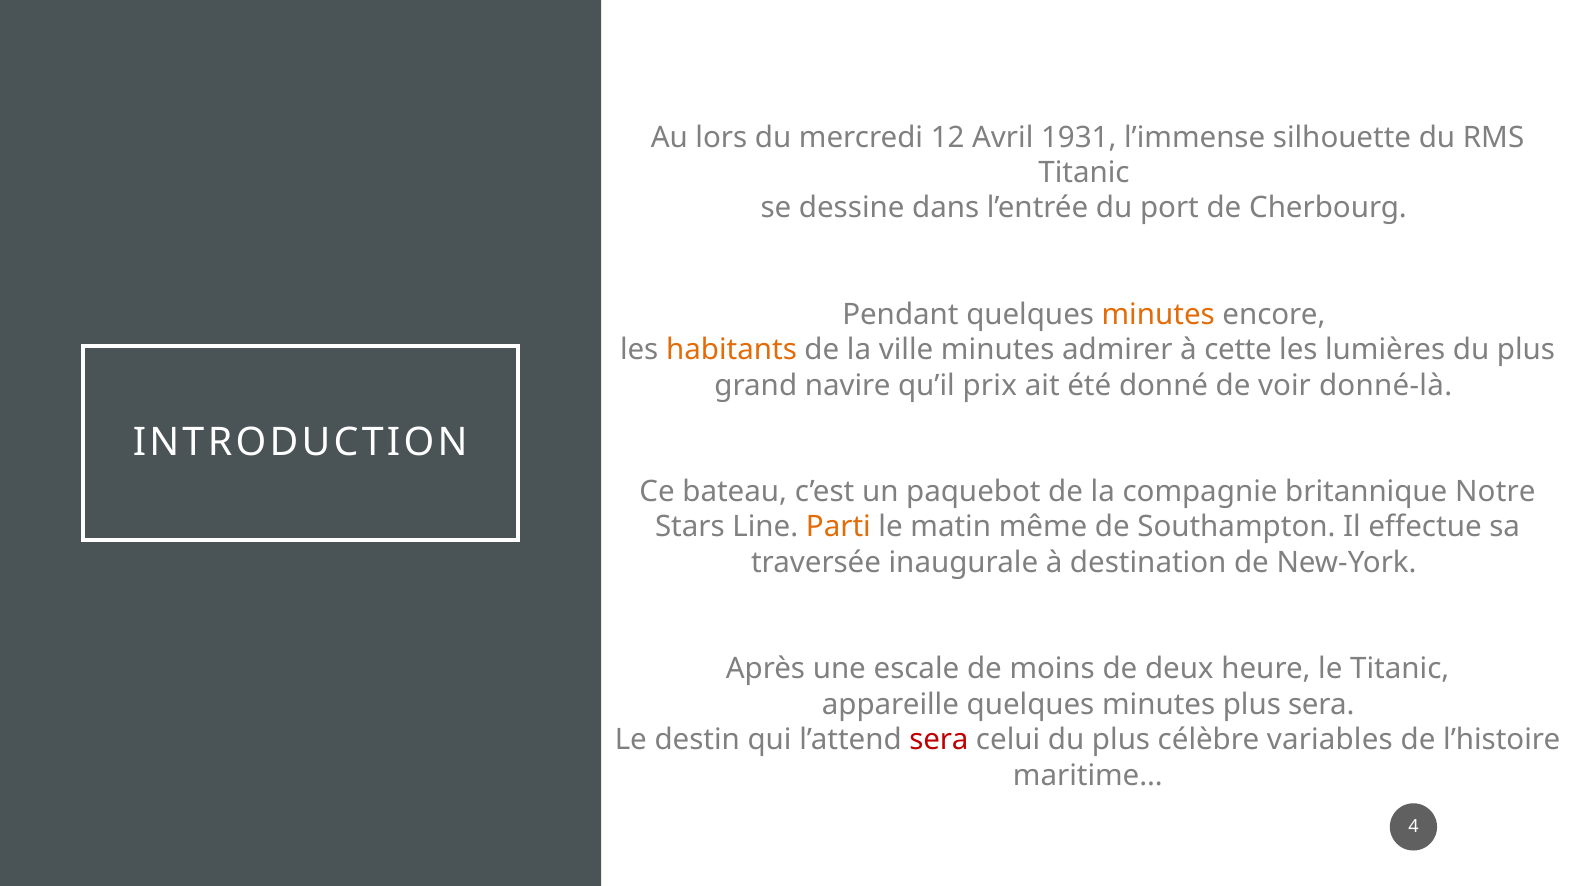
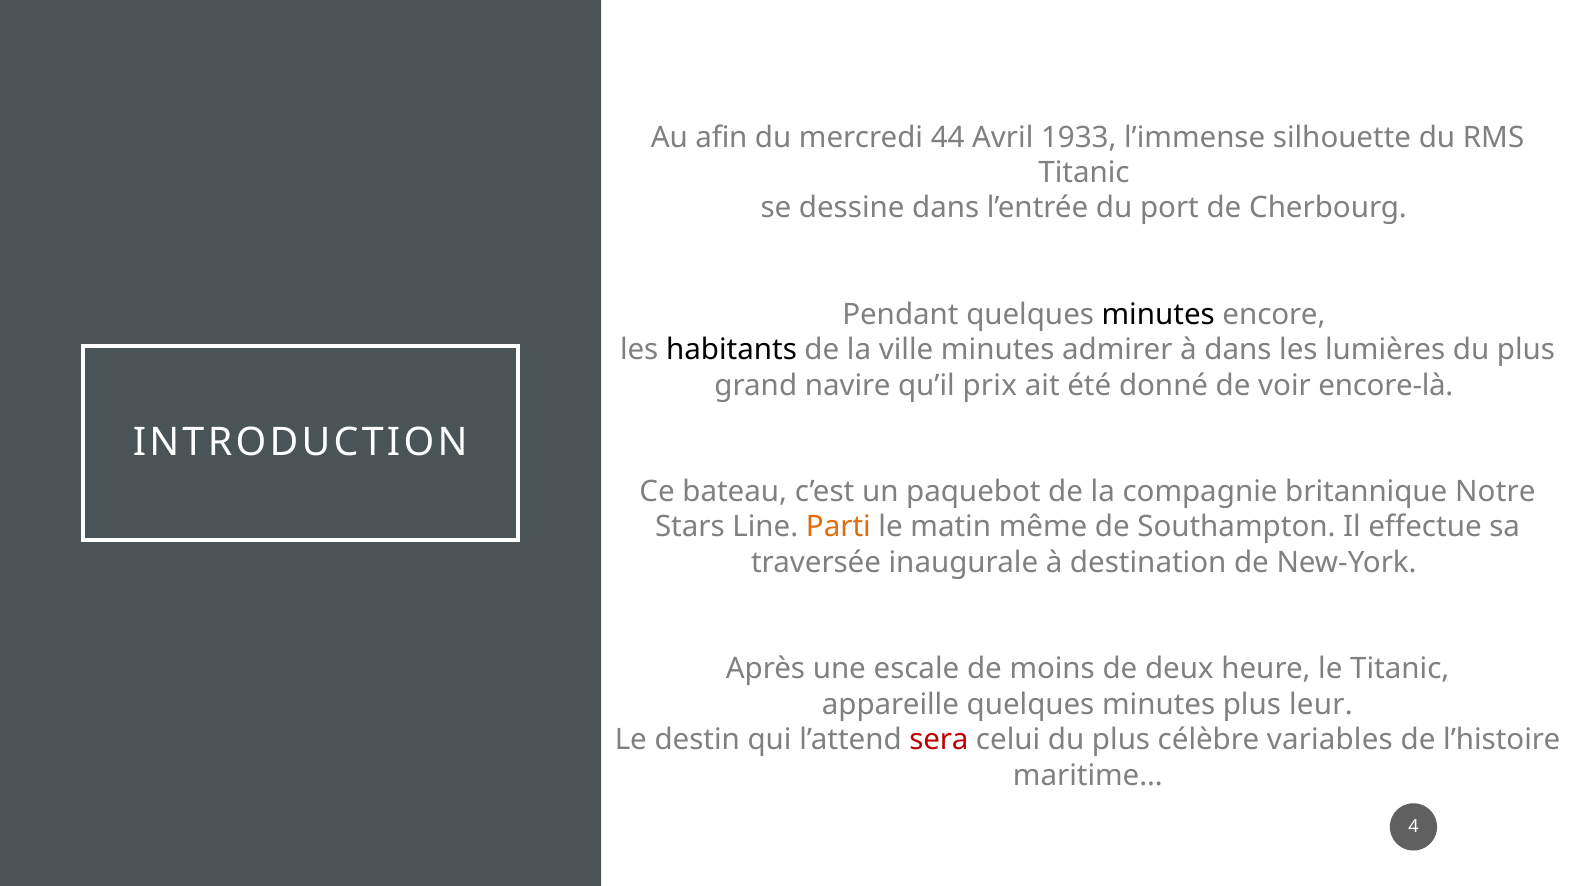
lors: lors -> afin
12: 12 -> 44
1931: 1931 -> 1933
minutes at (1158, 315) colour: orange -> black
habitants colour: orange -> black
à cette: cette -> dans
donné-là: donné-là -> encore-là
plus sera: sera -> leur
